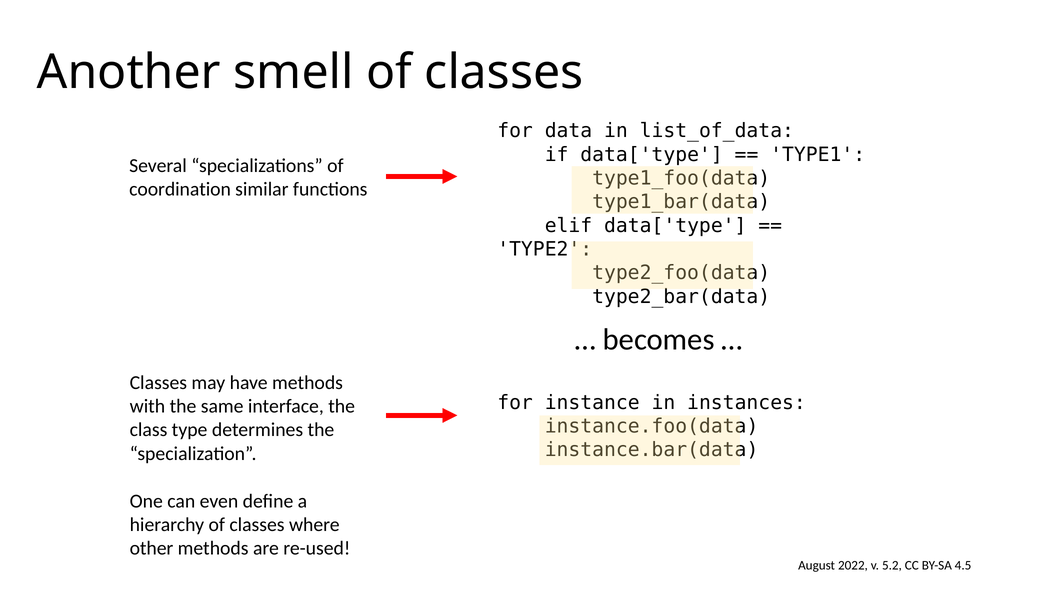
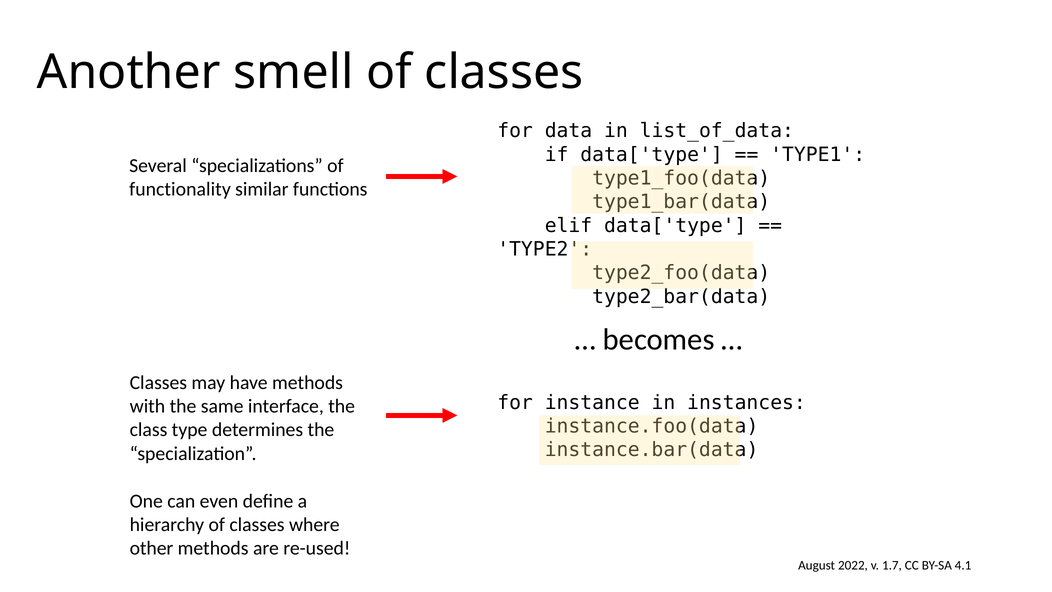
coordination: coordination -> functionality
5.2: 5.2 -> 1.7
4.5: 4.5 -> 4.1
